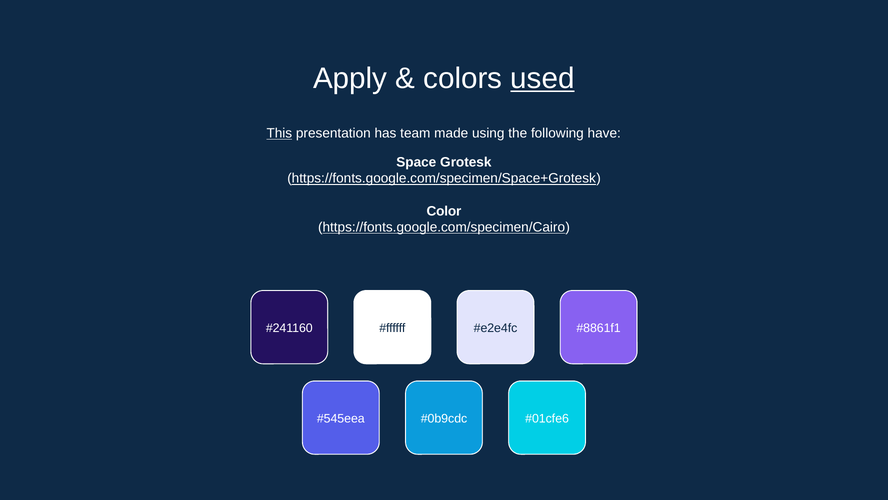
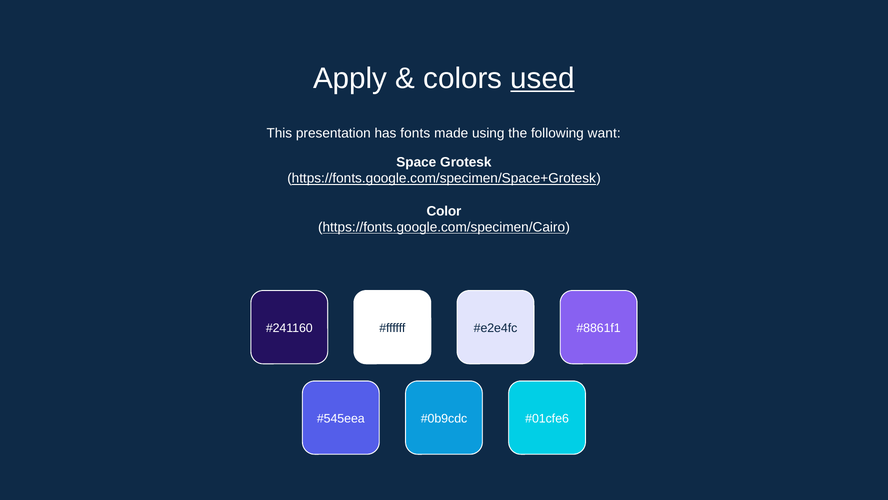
This underline: present -> none
team: team -> fonts
have: have -> want
